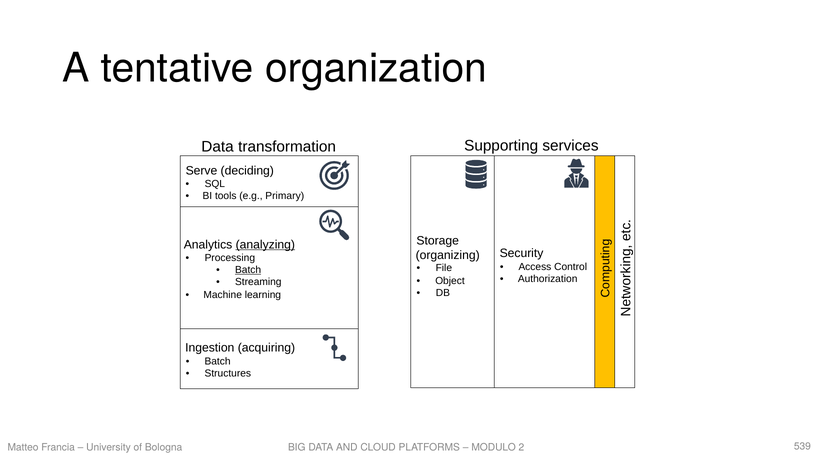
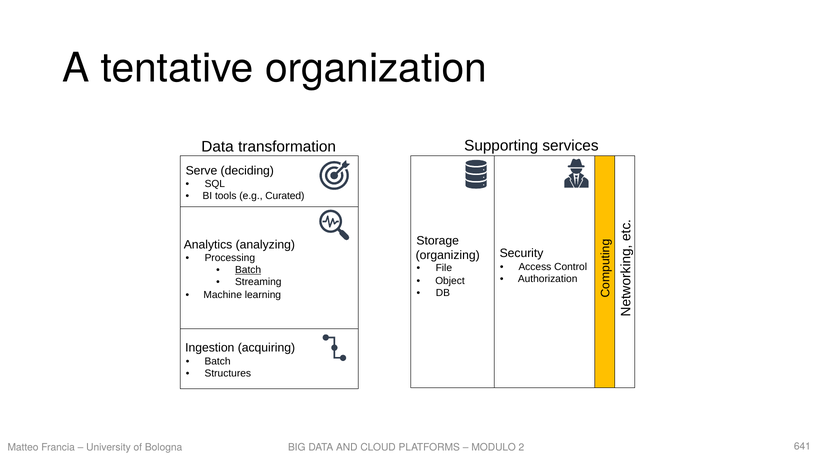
Primary: Primary -> Curated
analyzing underline: present -> none
539: 539 -> 641
